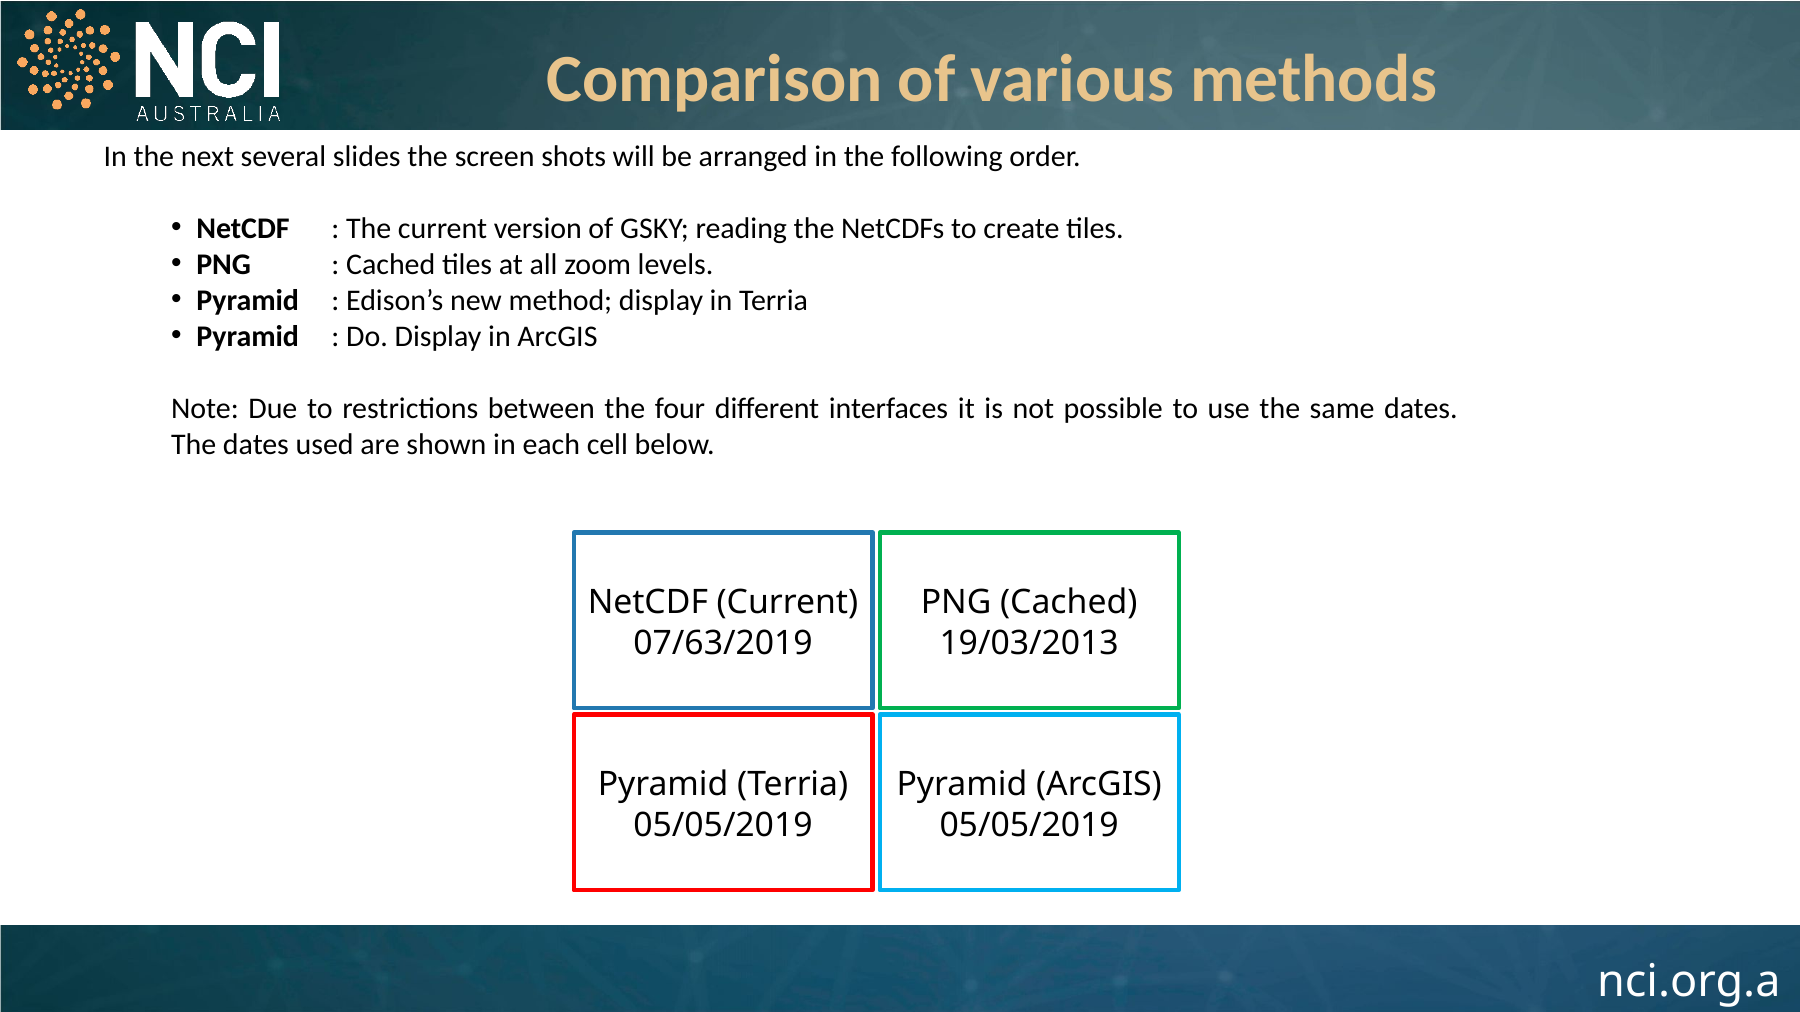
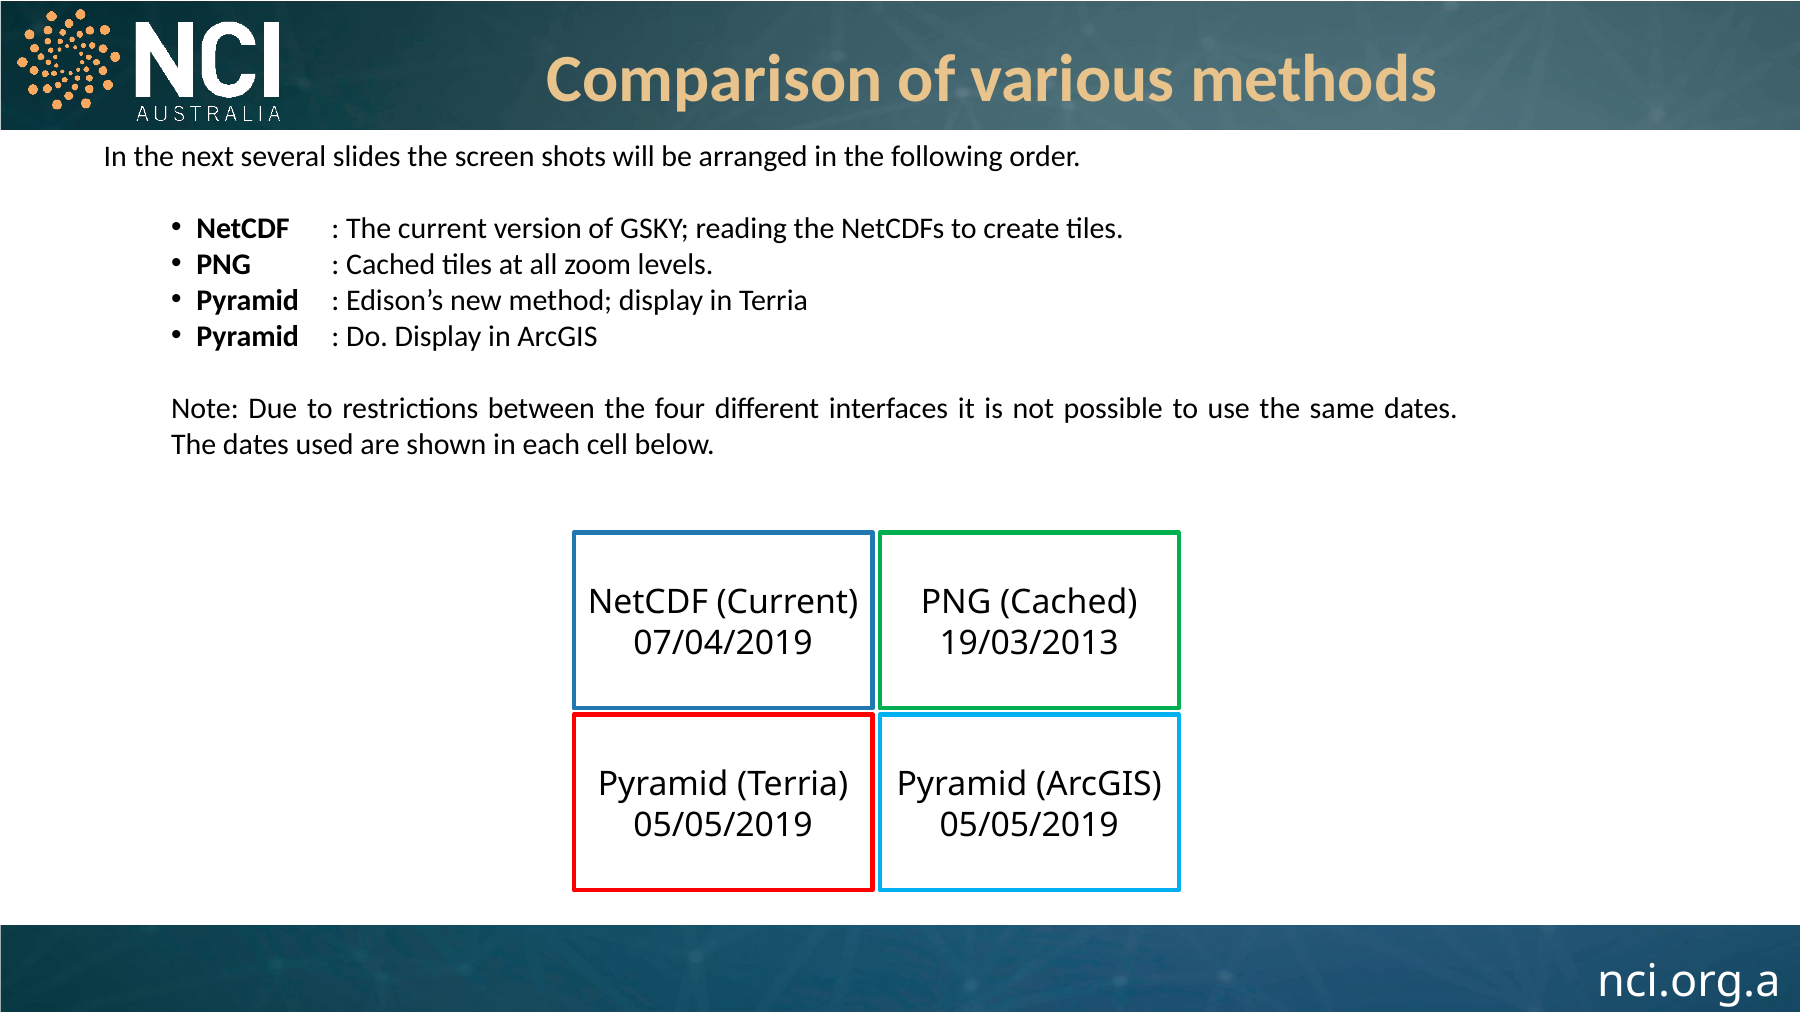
07/63/2019: 07/63/2019 -> 07/04/2019
